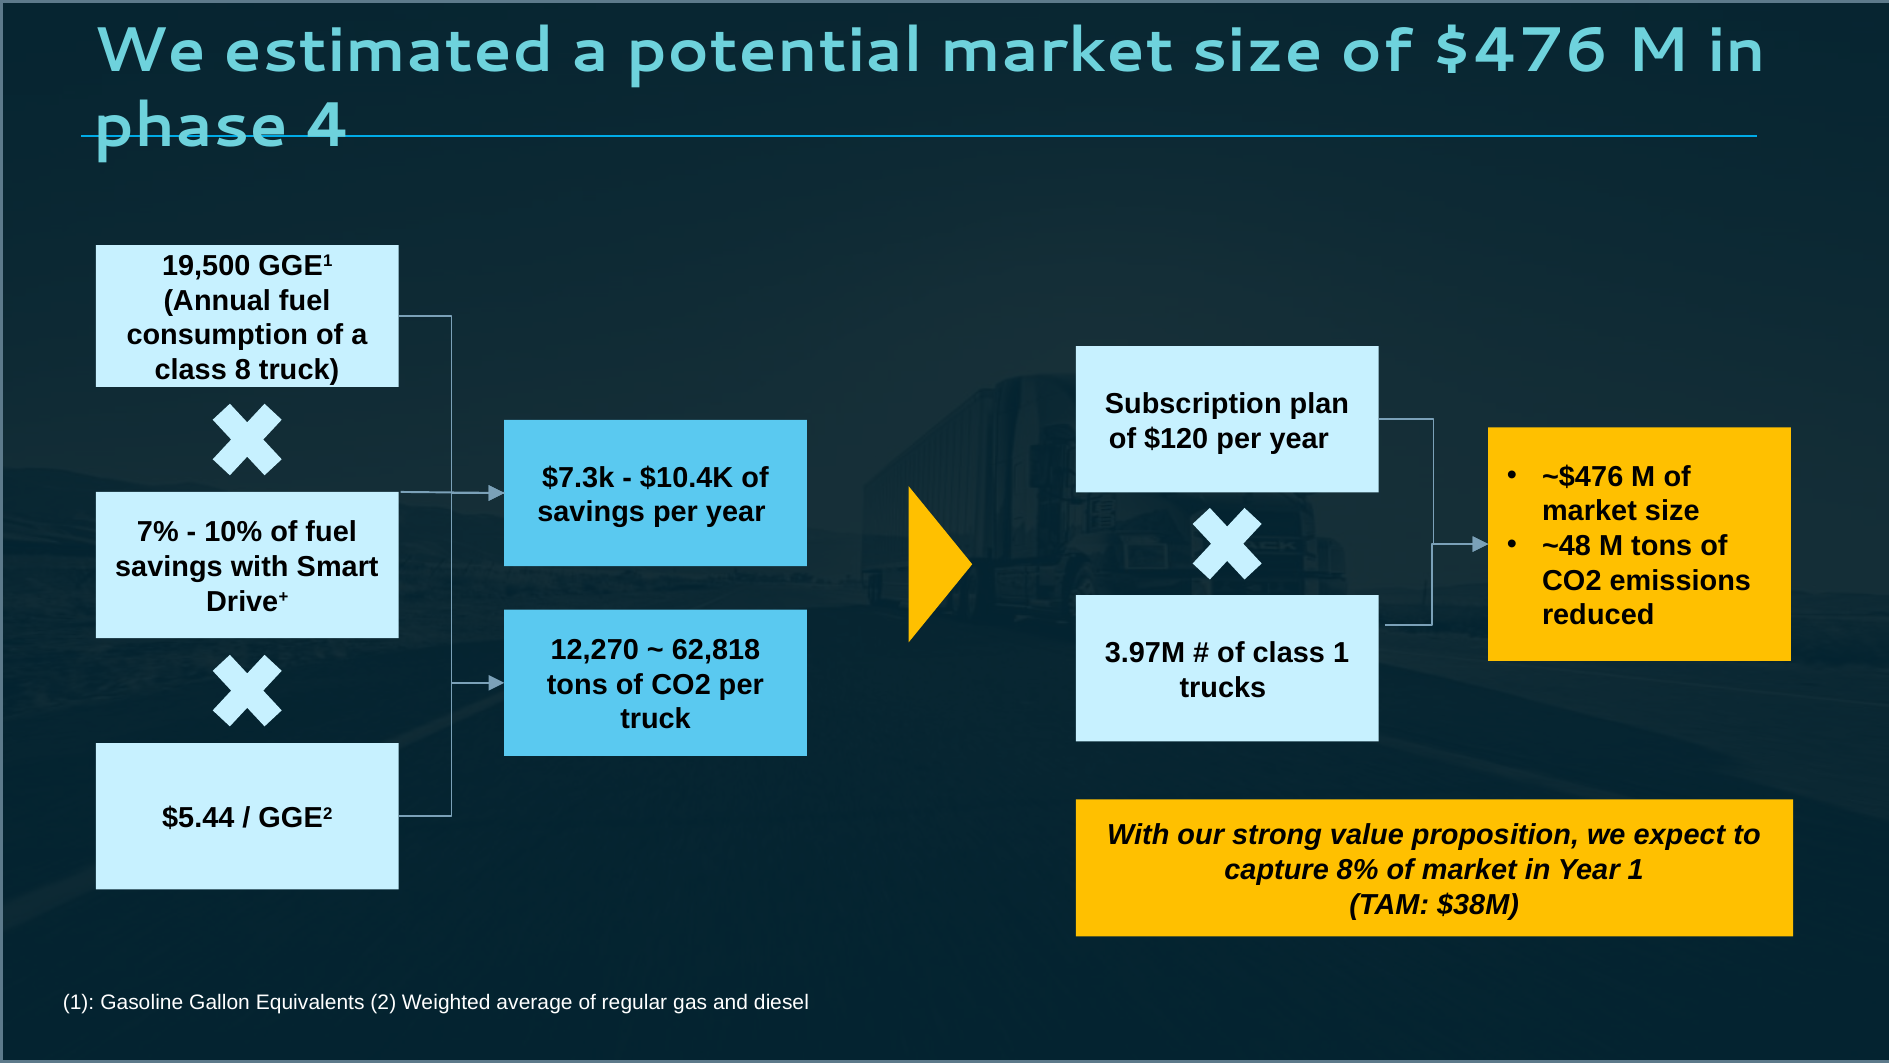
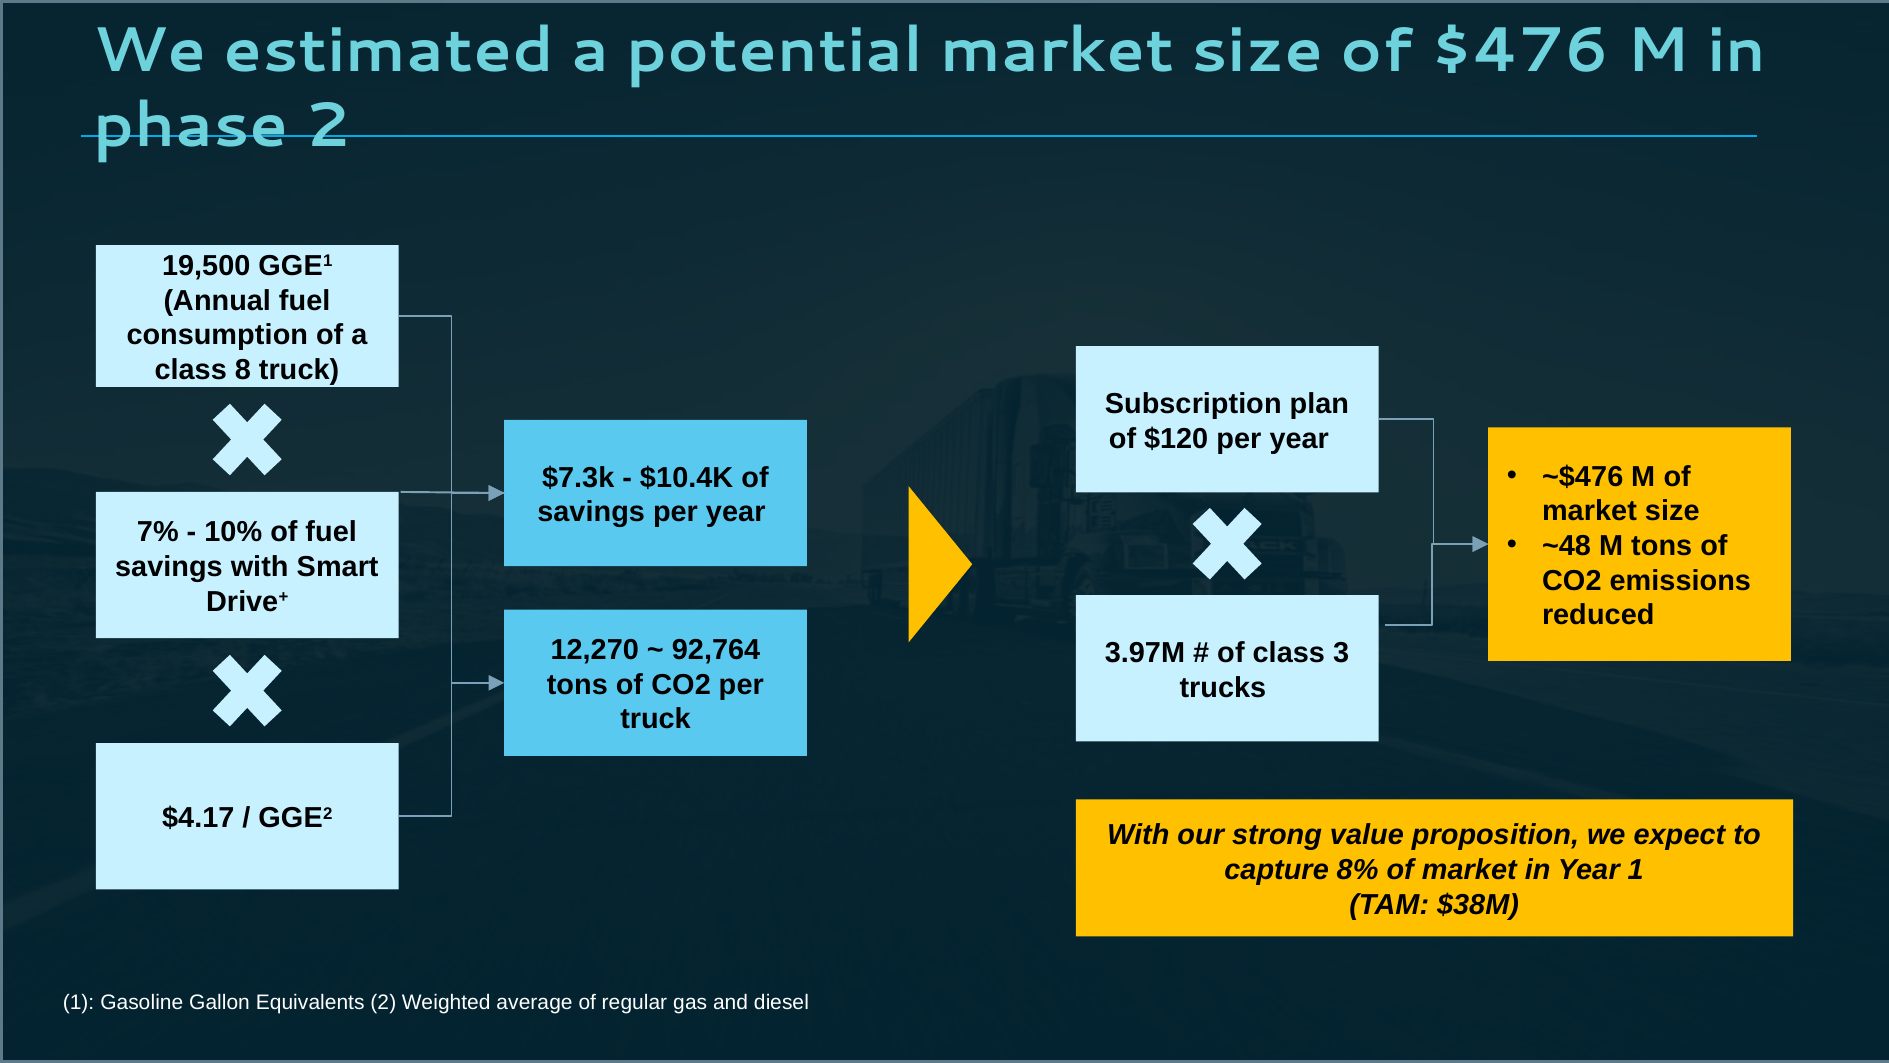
phase 4: 4 -> 2
62,818: 62,818 -> 92,764
class 1: 1 -> 3
$5.44: $5.44 -> $4.17
